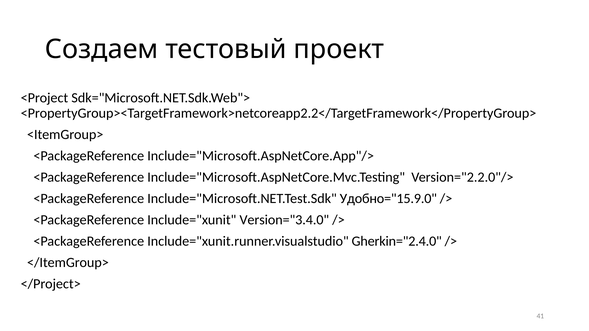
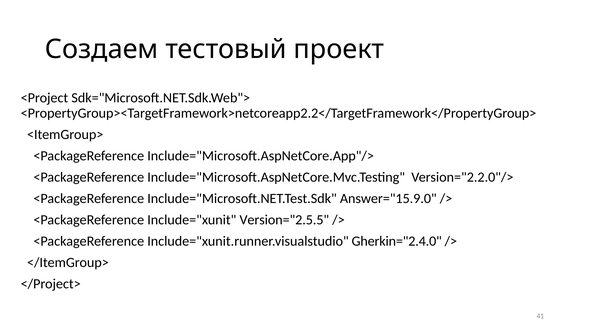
Удобно="15.9.0: Удобно="15.9.0 -> Answer="15.9.0
Version="3.4.0: Version="3.4.0 -> Version="2.5.5
